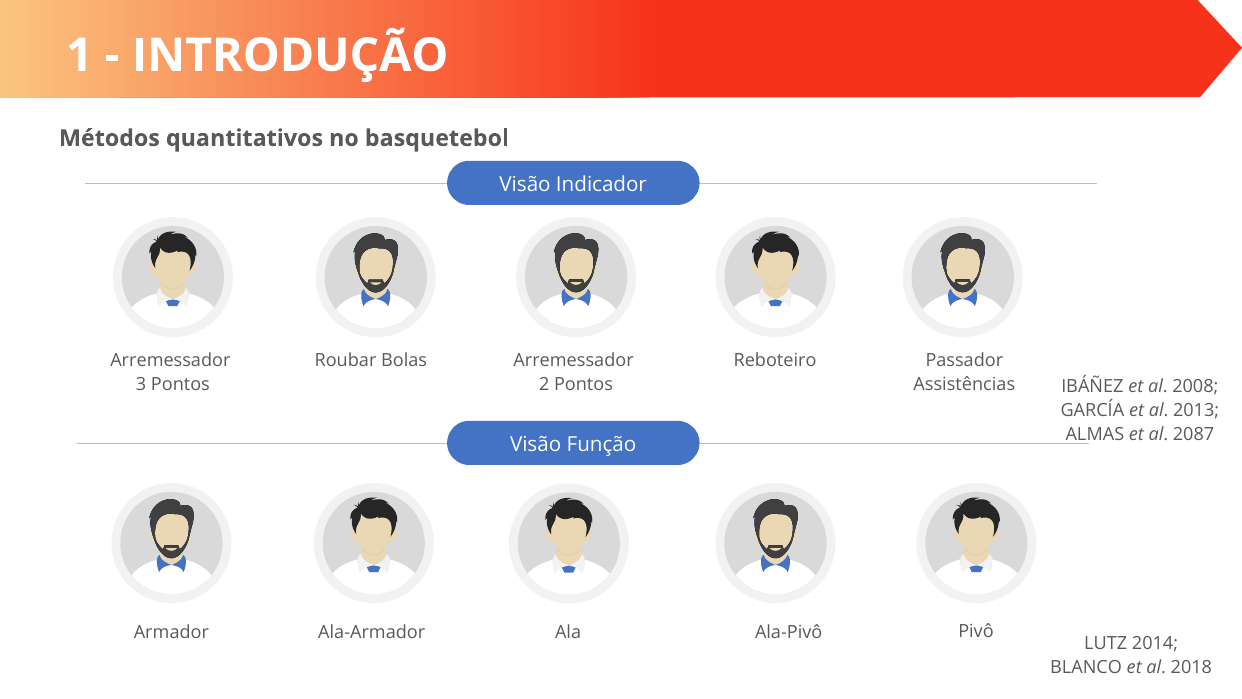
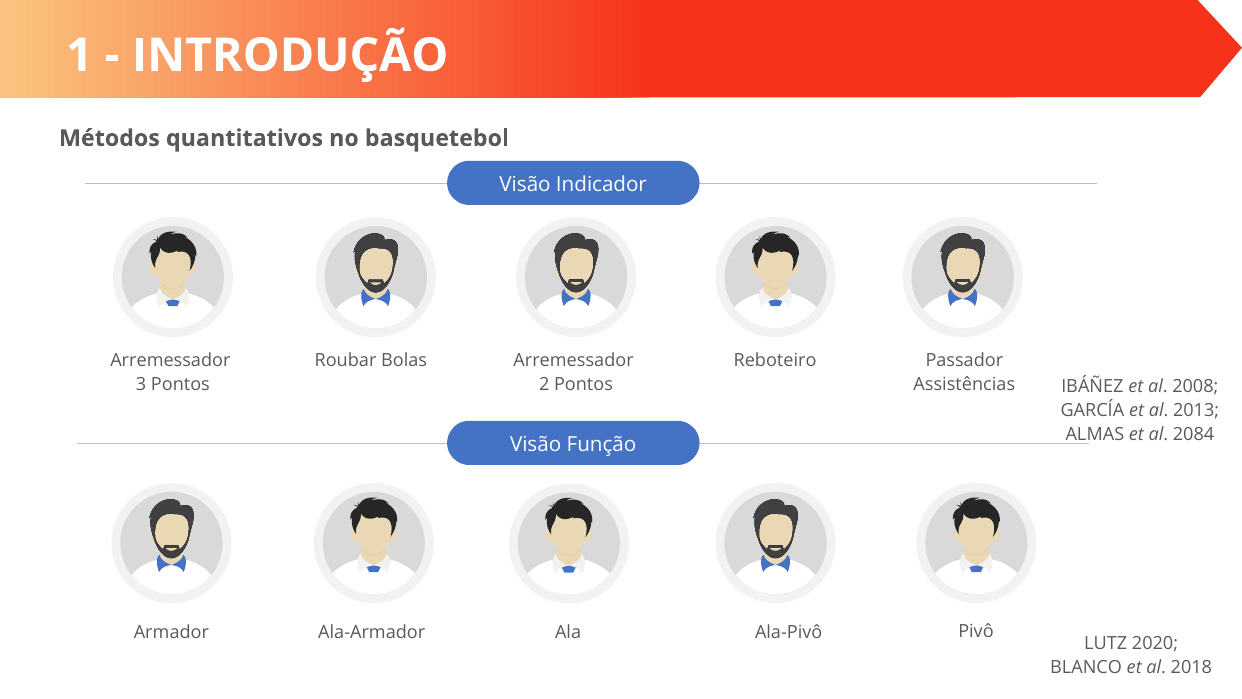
2087: 2087 -> 2084
2014: 2014 -> 2020
